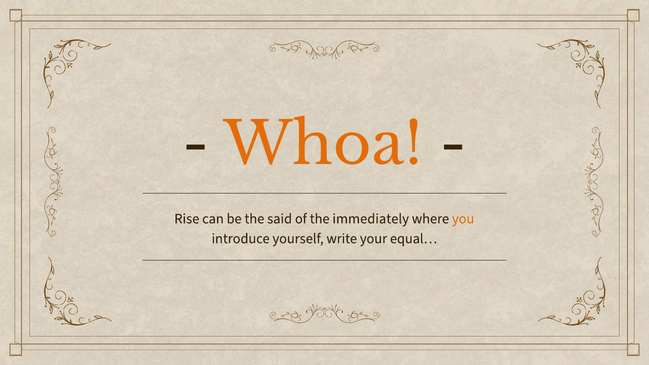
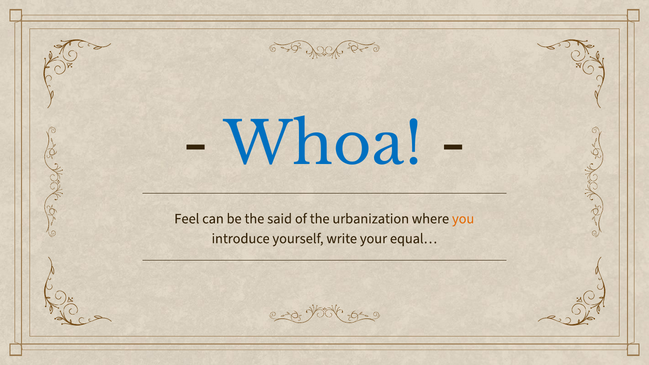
Whoa colour: orange -> blue
Rise: Rise -> Feel
immediately: immediately -> urbanization
